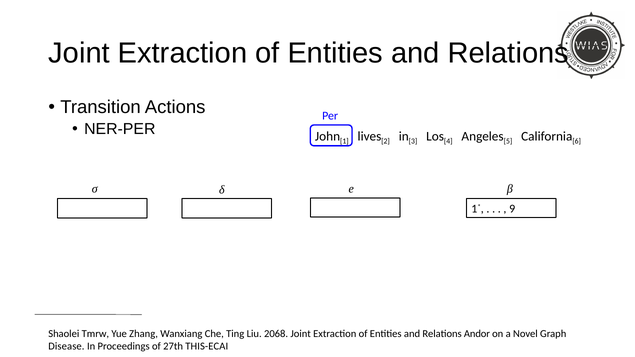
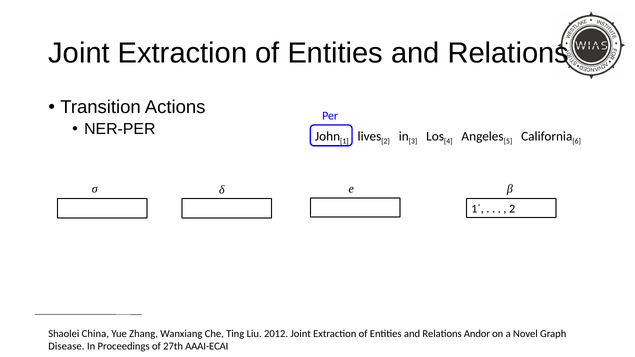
9 at (512, 209): 9 -> 2
Tmrw: Tmrw -> China
2068: 2068 -> 2012
THIS-ECAI: THIS-ECAI -> AAAI-ECAI
